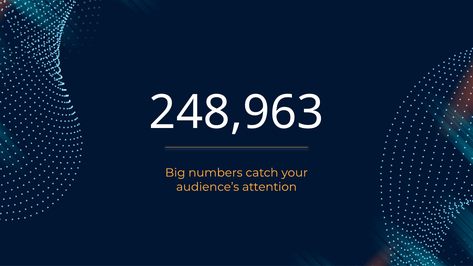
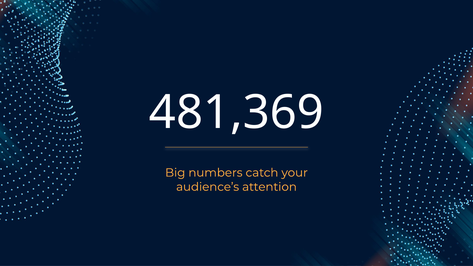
248,963: 248,963 -> 481,369
